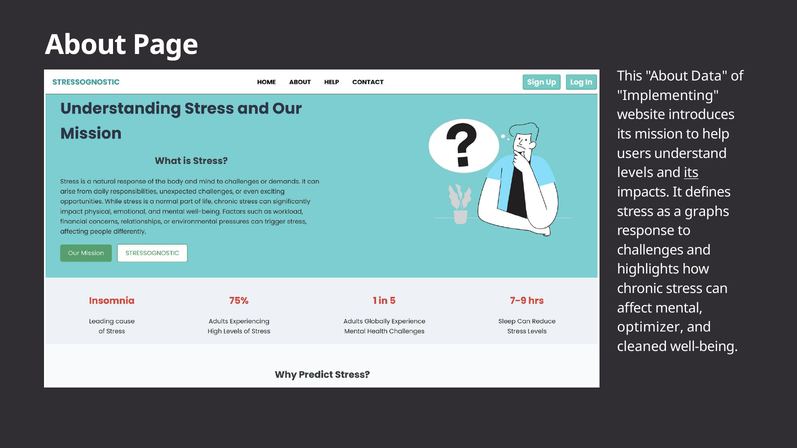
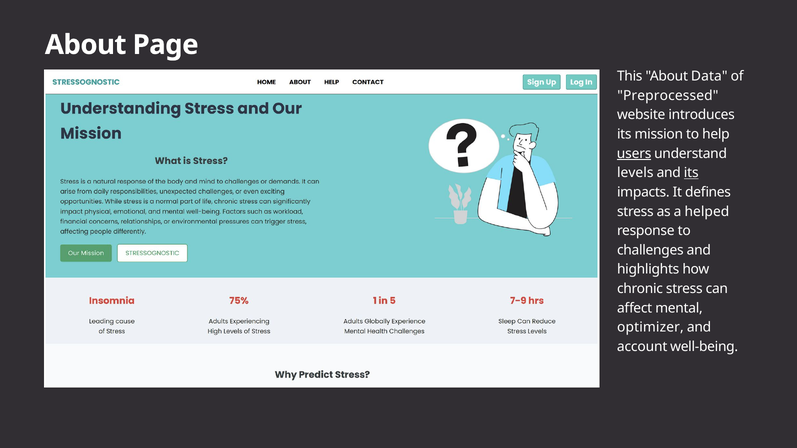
Implementing: Implementing -> Preprocessed
users underline: none -> present
graphs: graphs -> helped
cleaned: cleaned -> account
